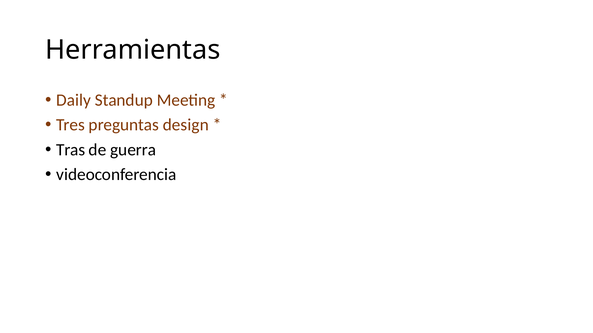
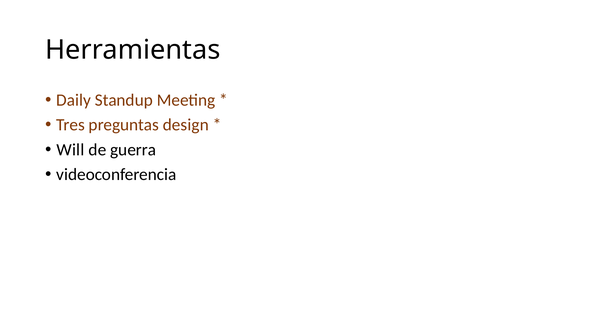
Tras: Tras -> Will
